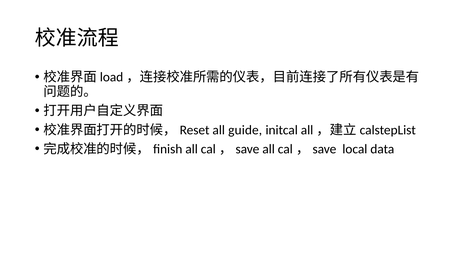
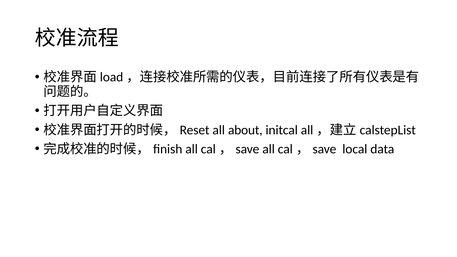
guide: guide -> about
